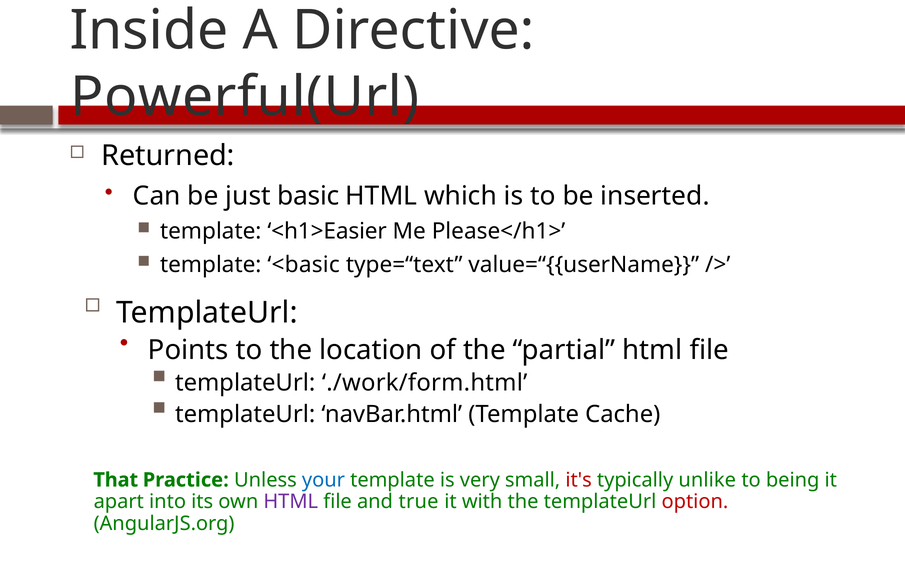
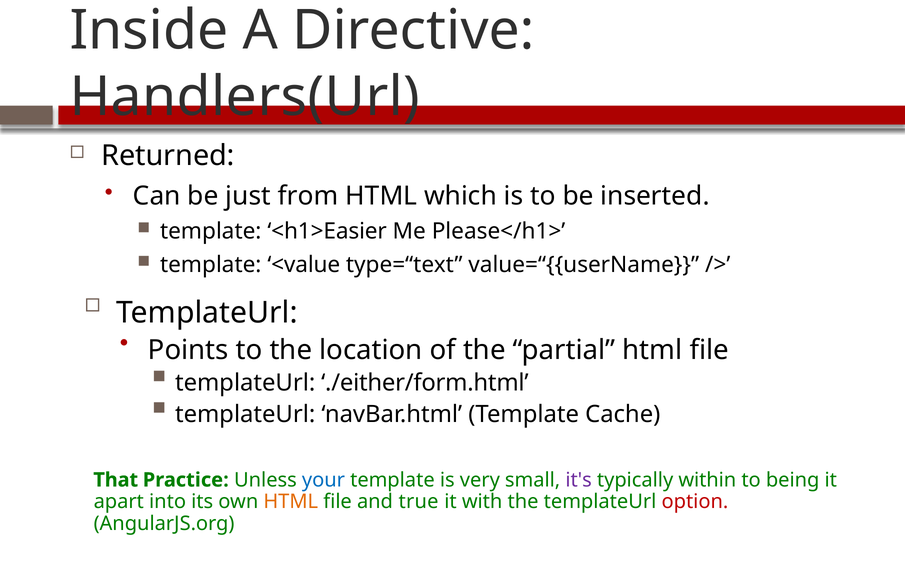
Powerful(Url: Powerful(Url -> Handlers(Url
basic: basic -> from
<basic: <basic -> <value
./work/form.html: ./work/form.html -> ./either/form.html
it's colour: red -> purple
unlike: unlike -> within
HTML at (291, 501) colour: purple -> orange
